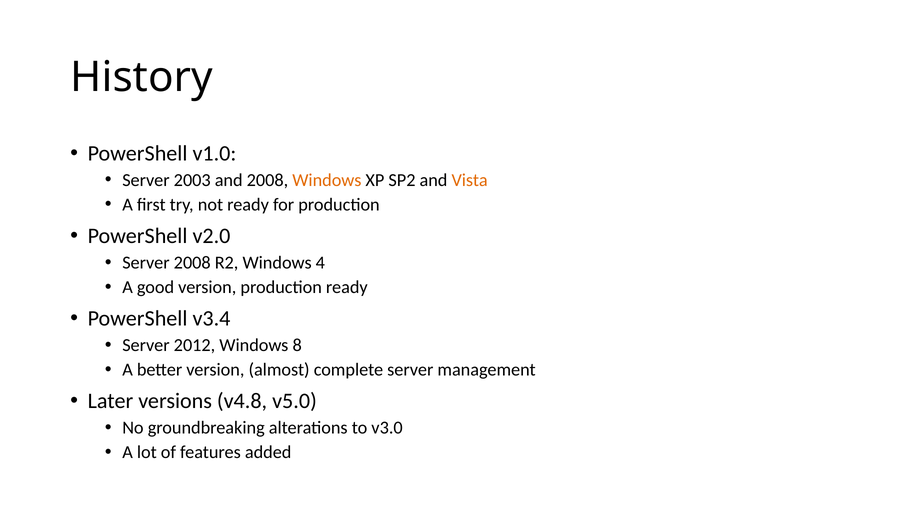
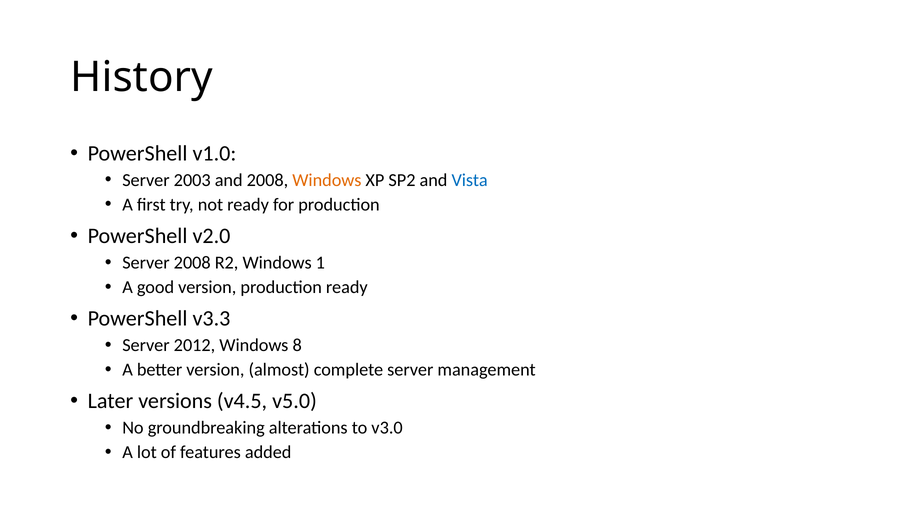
Vista colour: orange -> blue
4: 4 -> 1
v3.4: v3.4 -> v3.3
v4.8: v4.8 -> v4.5
